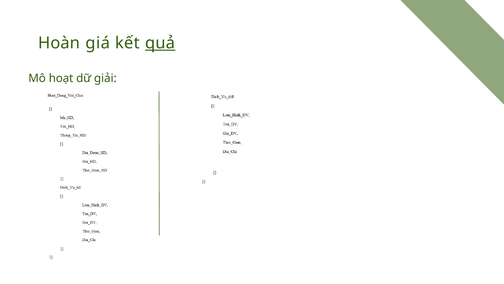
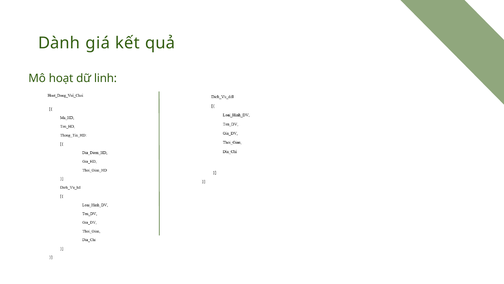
Hoàn: Hoàn -> Dành
quả underline: present -> none
giải: giải -> linh
